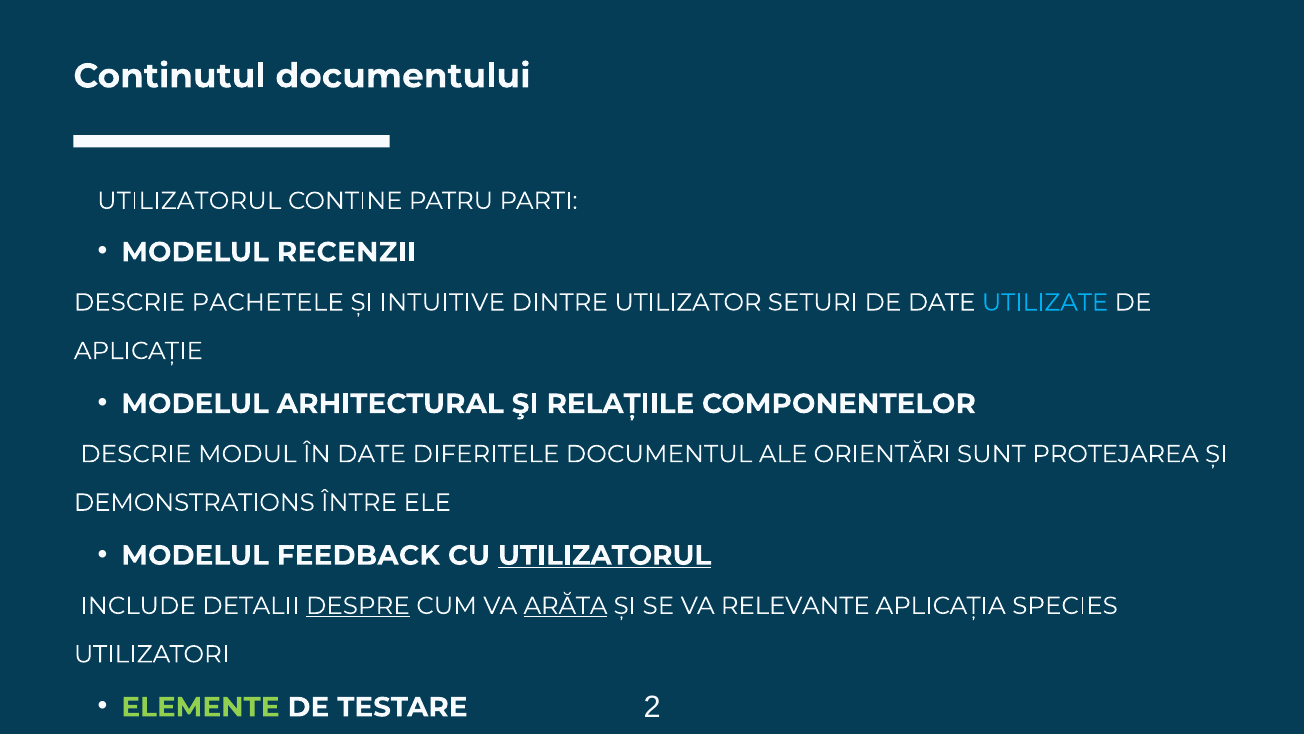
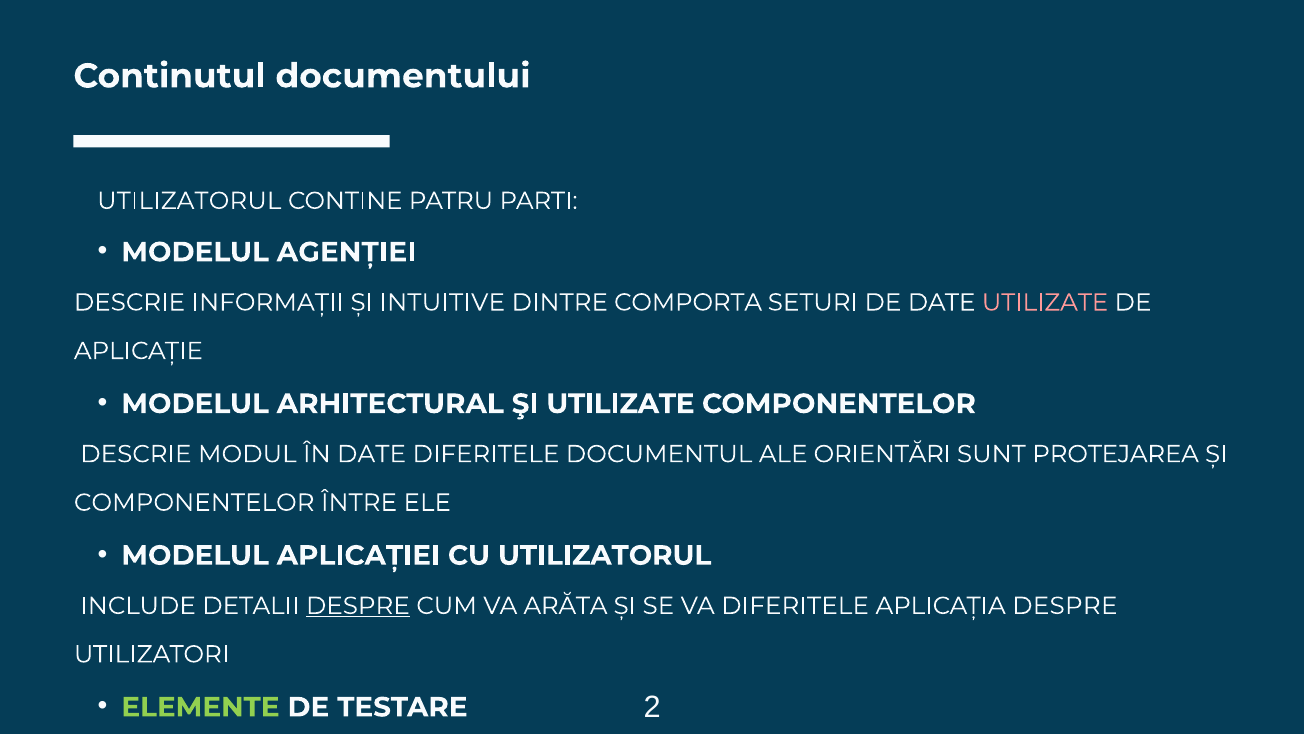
RECENZII: RECENZII -> AGENȚIEI
PACHETELE: PACHETELE -> INFORMAȚII
UTILIZATOR: UTILIZATOR -> COMPORTA
UTILIZATE at (1045, 302) colour: light blue -> pink
ŞI RELAȚIILE: RELAȚIILE -> UTILIZATE
DEMONSTRATIONS at (194, 502): DEMONSTRATIONS -> COMPONENTELOR
FEEDBACK: FEEDBACK -> APLICAȚIEI
UTILIZATORUL at (605, 555) underline: present -> none
ARĂTA underline: present -> none
VA RELEVANTE: RELEVANTE -> DIFERITELE
APLICAȚIA SPECIES: SPECIES -> DESPRE
